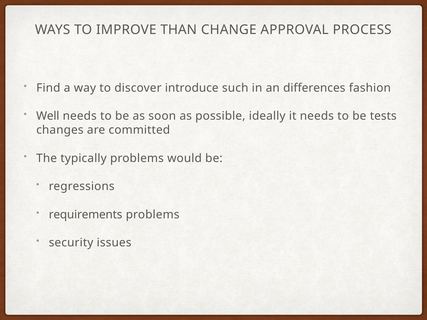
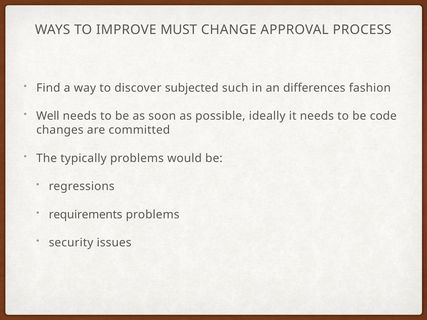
THAN: THAN -> MUST
introduce: introduce -> subjected
tests: tests -> code
